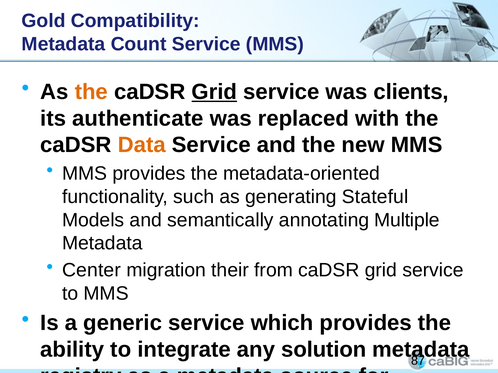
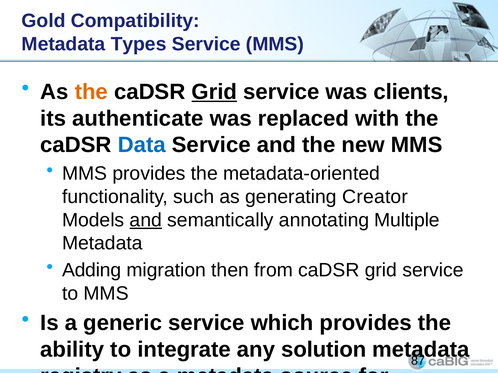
Count: Count -> Types
Data colour: orange -> blue
Stateful: Stateful -> Creator
and at (146, 220) underline: none -> present
Center: Center -> Adding
their: their -> then
